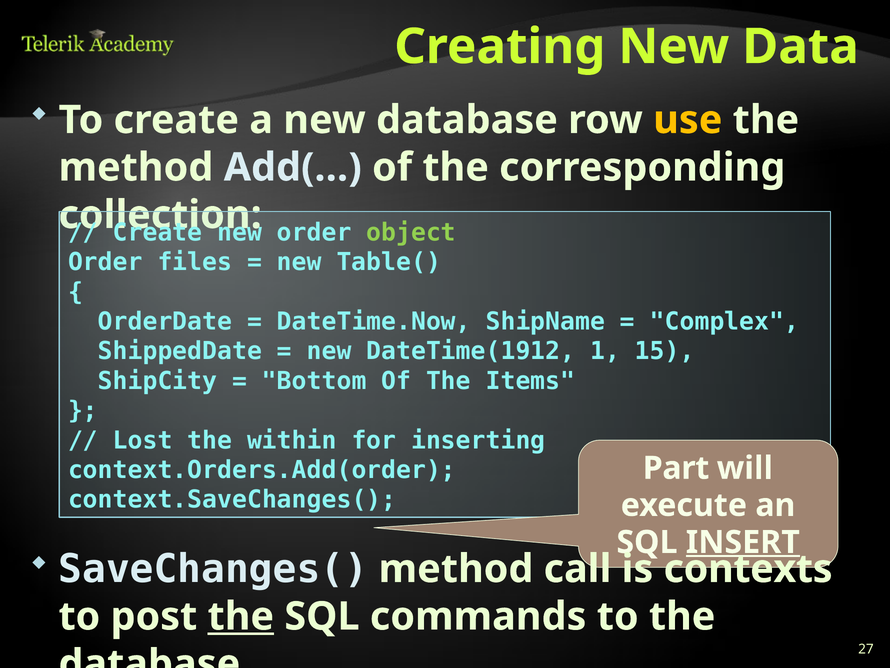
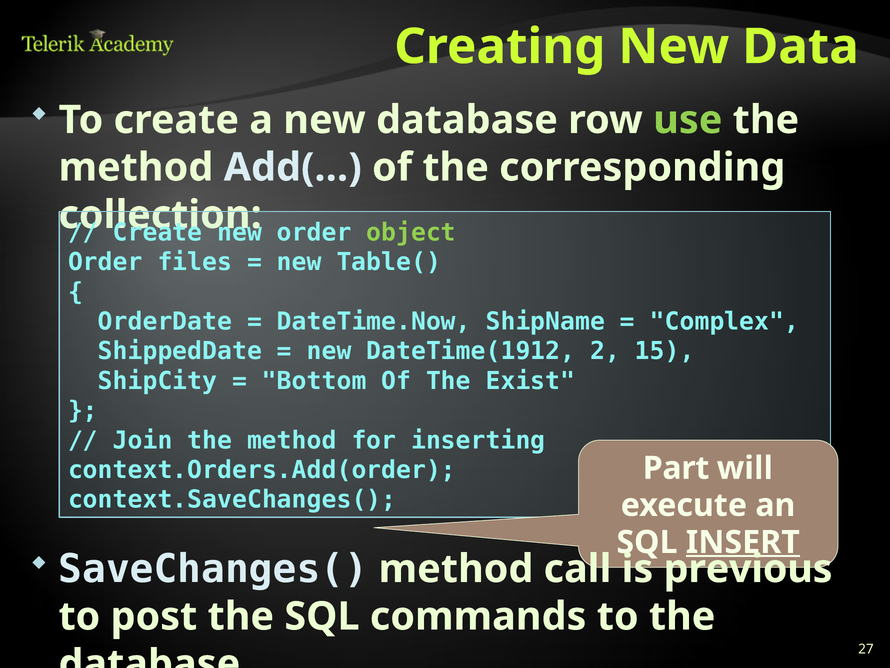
use colour: yellow -> light green
1: 1 -> 2
Items: Items -> Exist
Lost: Lost -> Join
within at (292, 440): within -> method
contexts: contexts -> previous
the at (241, 616) underline: present -> none
